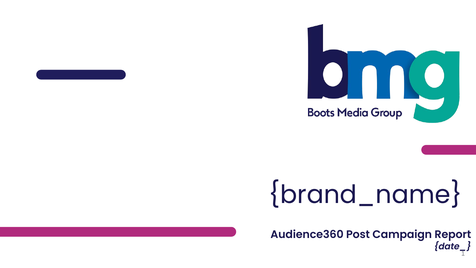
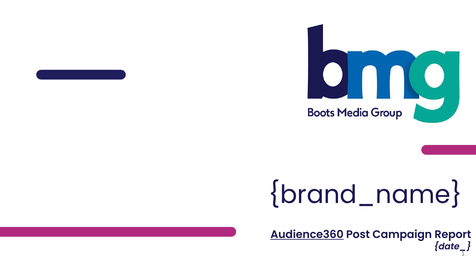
Audience360 underline: none -> present
